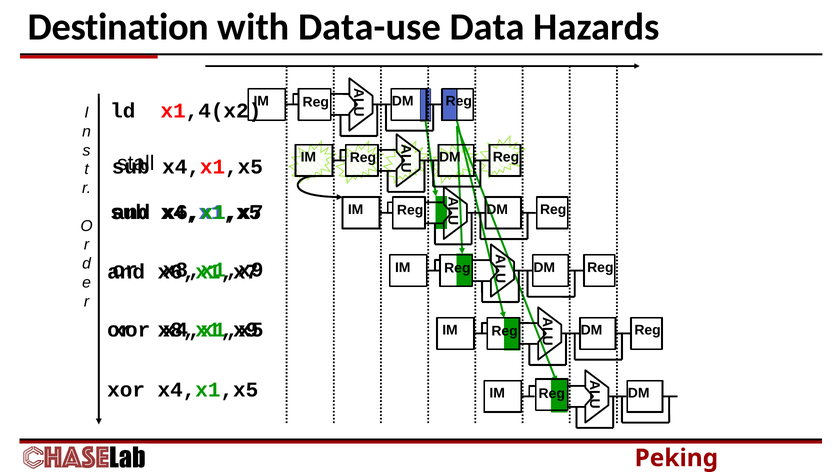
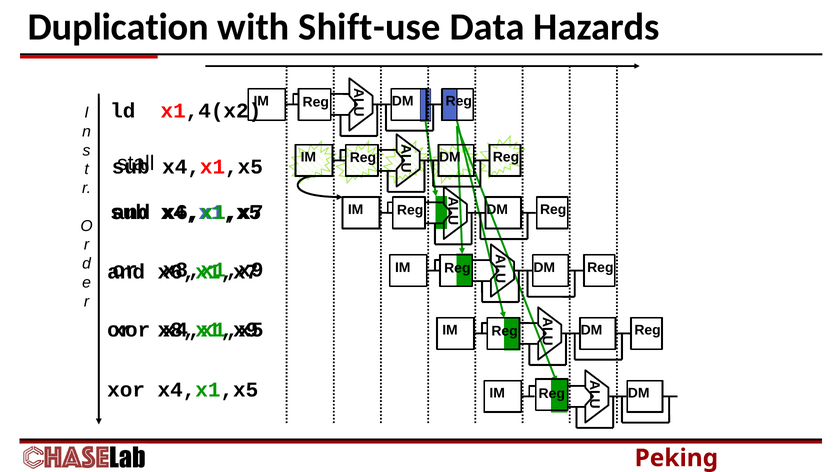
Destination: Destination -> Duplication
Data-use: Data-use -> Shift-use
